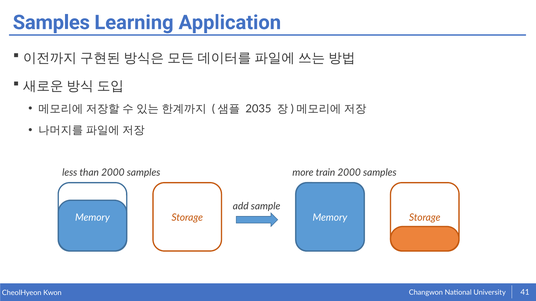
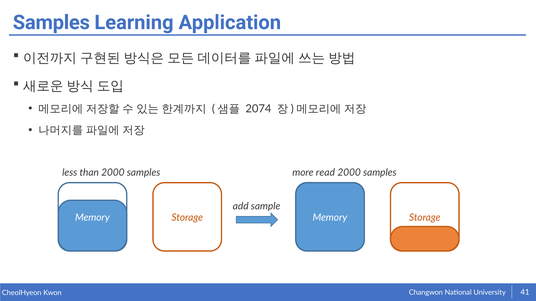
2035: 2035 -> 2074
train: train -> read
